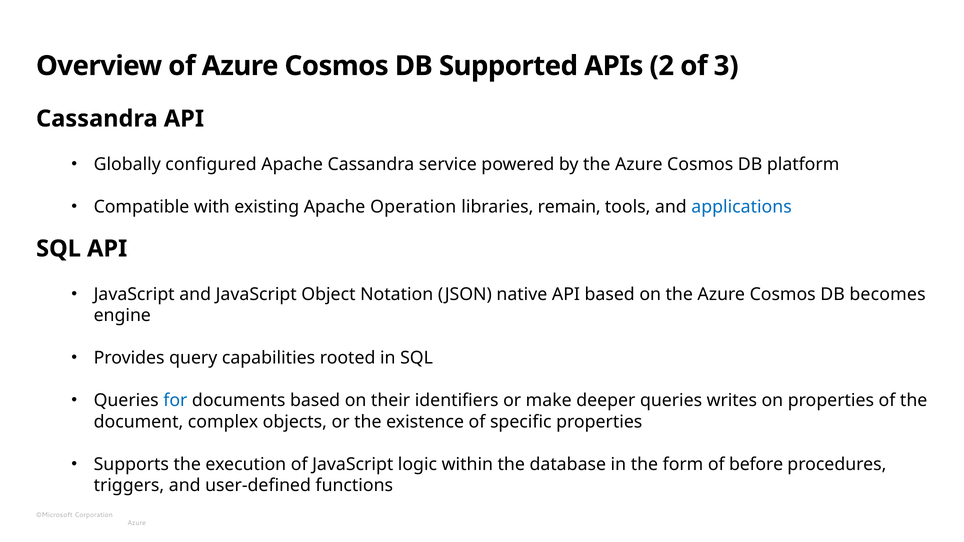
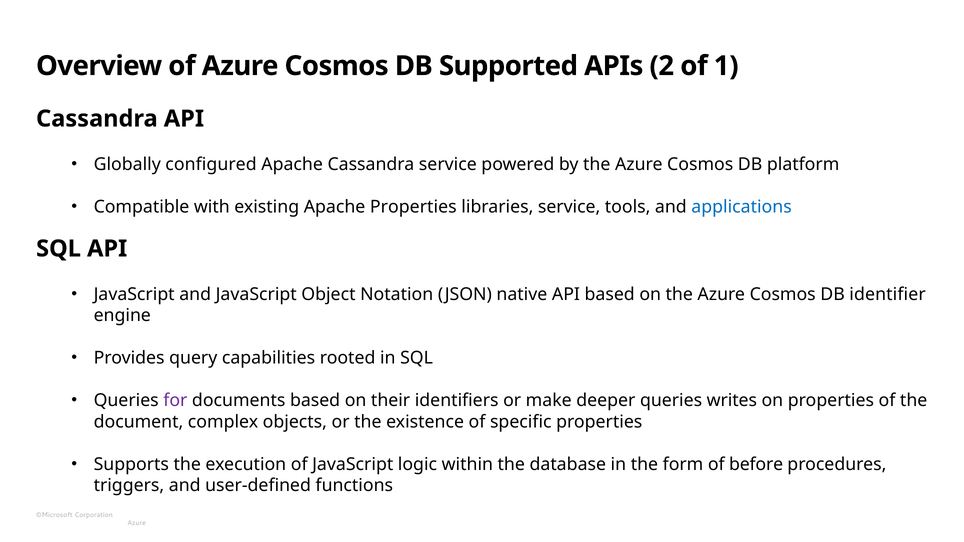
3: 3 -> 1
Apache Operation: Operation -> Properties
libraries remain: remain -> service
becomes: becomes -> identifier
for colour: blue -> purple
